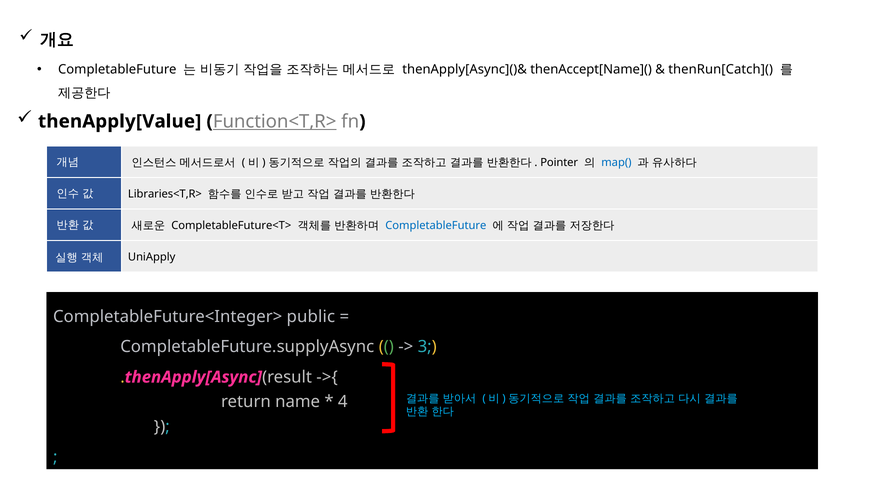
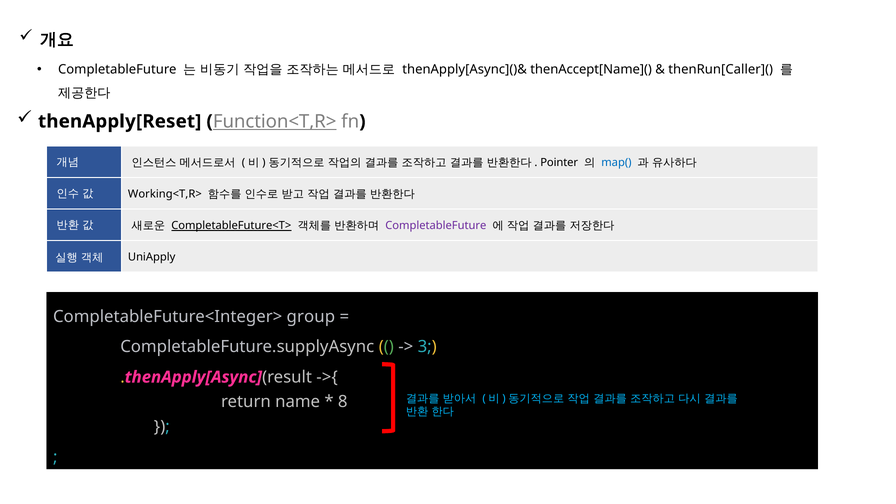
thenRun[Catch](: thenRun[Catch]( -> thenRun[Caller](
thenApply[Value: thenApply[Value -> thenApply[Reset
Libraries<T,R>: Libraries<T,R> -> Working<T,R>
CompletableFuture<T> underline: none -> present
CompletableFuture at (436, 226) colour: blue -> purple
public: public -> group
4: 4 -> 8
